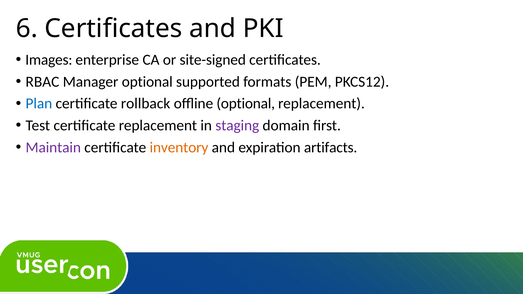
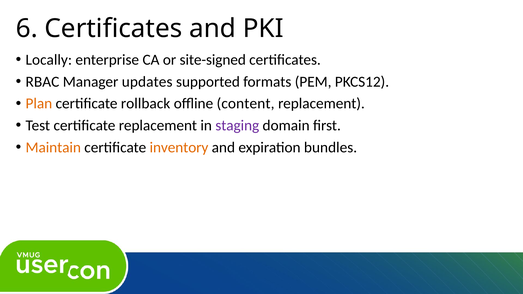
Images: Images -> Locally
Manager optional: optional -> updates
Plan colour: blue -> orange
offline optional: optional -> content
Maintain colour: purple -> orange
artifacts: artifacts -> bundles
